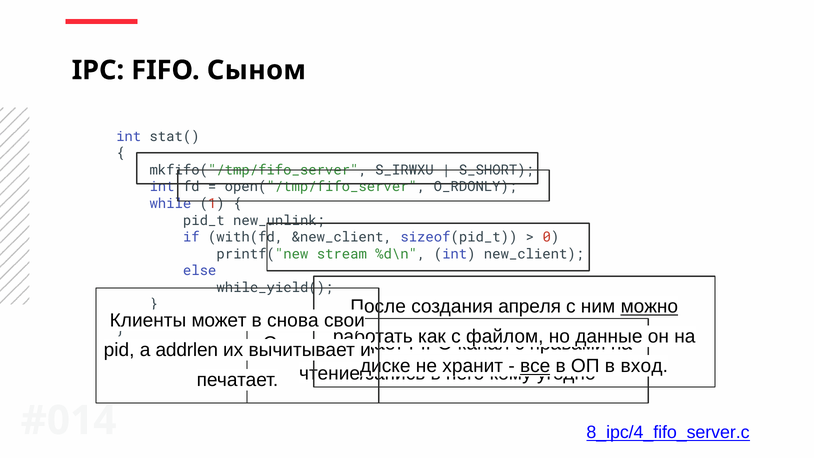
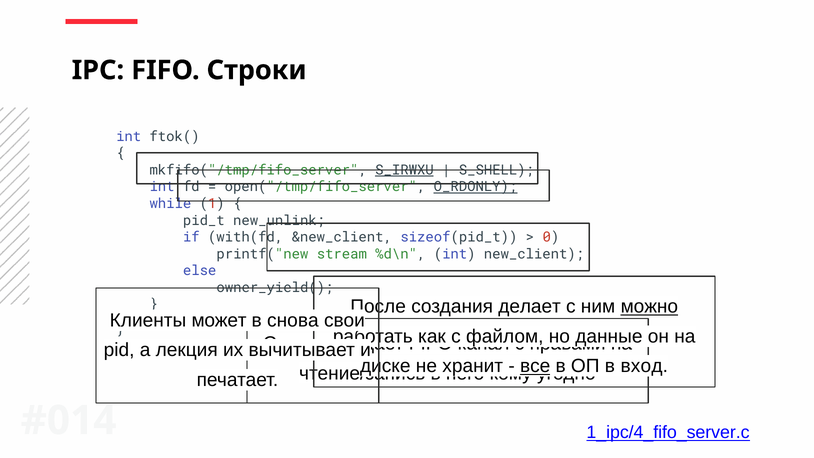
Сыном: Сыном -> Строки
stat(: stat( -> ftok(
S_IRWXU underline: none -> present
S_SHORT: S_SHORT -> S_SHELL
O_RDONLY underline: none -> present
while_yield(: while_yield( -> owner_yield(
апреля: апреля -> делает
addrlen: addrlen -> лекция
8_ipc/4_fifo_server.c: 8_ipc/4_fifo_server.c -> 1_ipc/4_fifo_server.c
